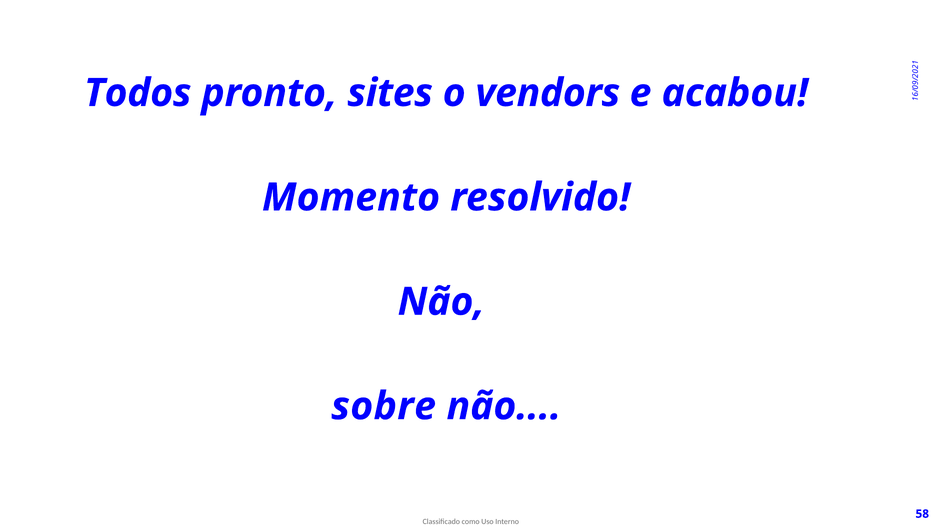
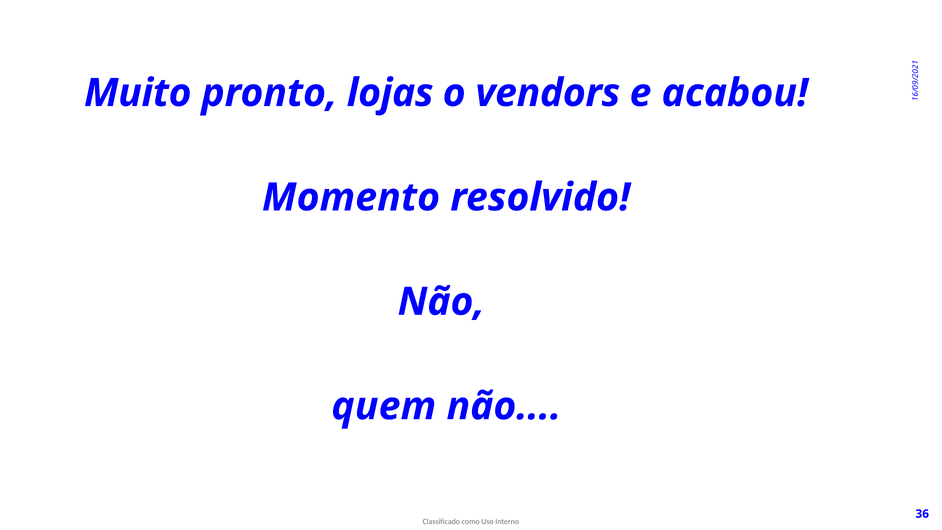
Todos: Todos -> Muito
sites: sites -> lojas
sobre: sobre -> quem
58: 58 -> 36
